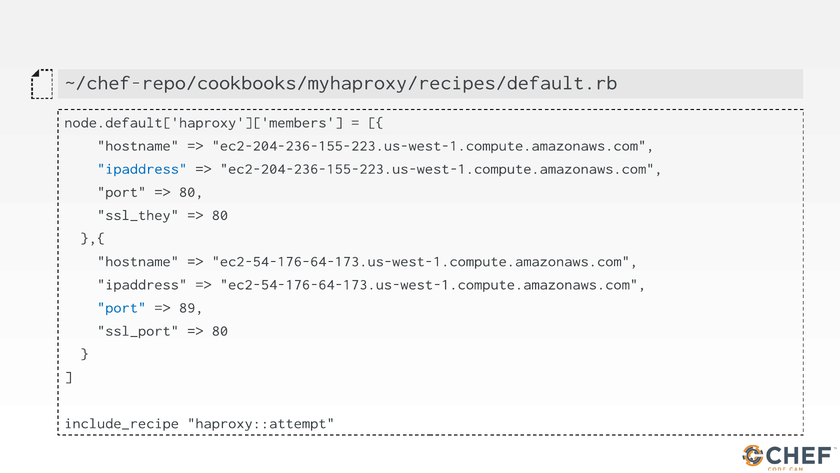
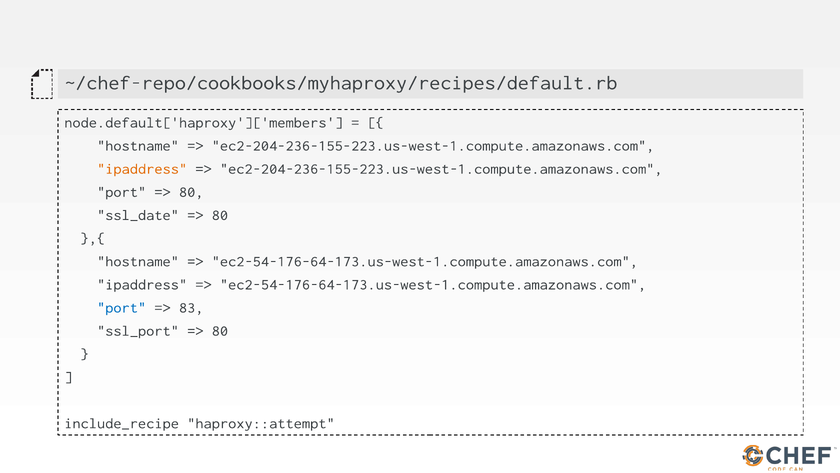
ipaddress at (142, 169) colour: blue -> orange
ssl_they: ssl_they -> ssl_date
89: 89 -> 83
